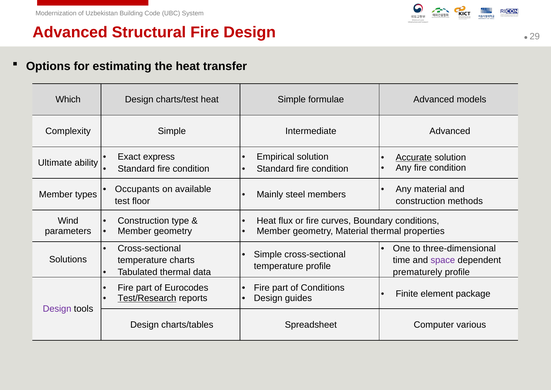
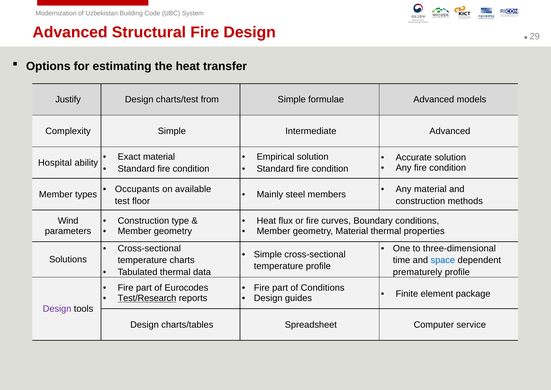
Which: Which -> Justify
charts/test heat: heat -> from
Exact express: express -> material
Accurate underline: present -> none
Ultimate: Ultimate -> Hospital
space colour: purple -> blue
various: various -> service
